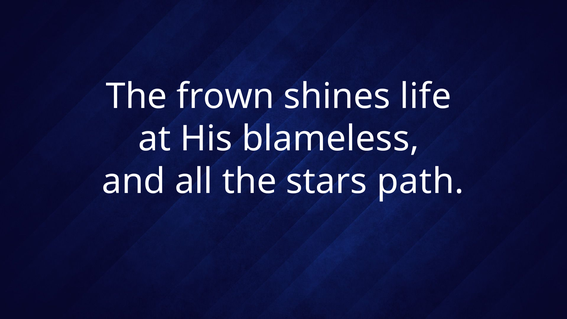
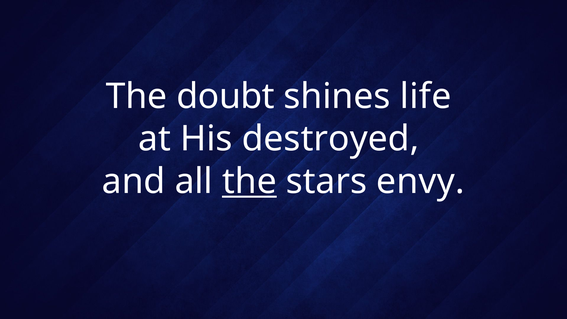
frown: frown -> doubt
blameless: blameless -> destroyed
the at (249, 181) underline: none -> present
path: path -> envy
